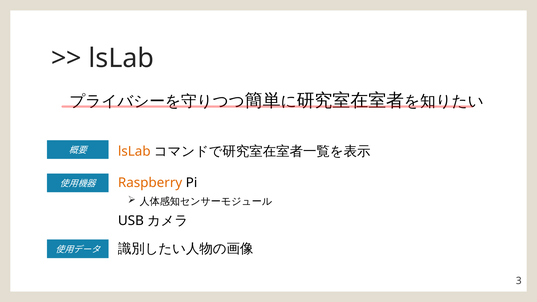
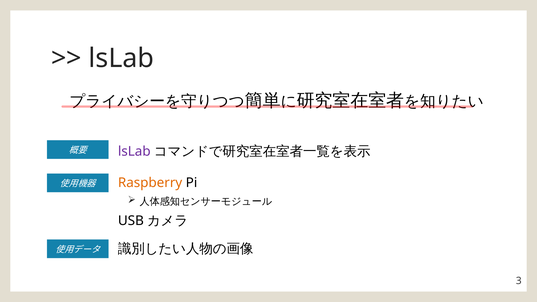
lsLab at (134, 151) colour: orange -> purple
